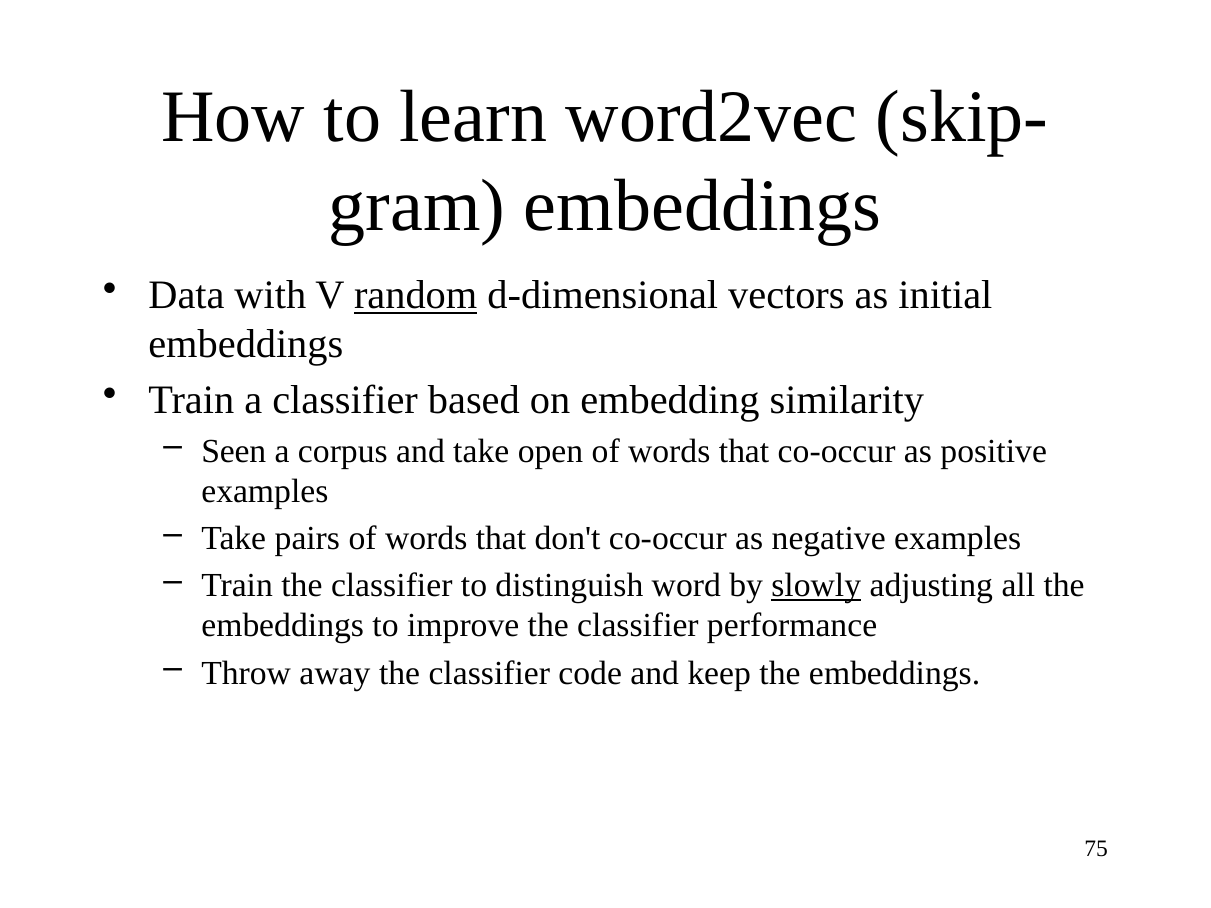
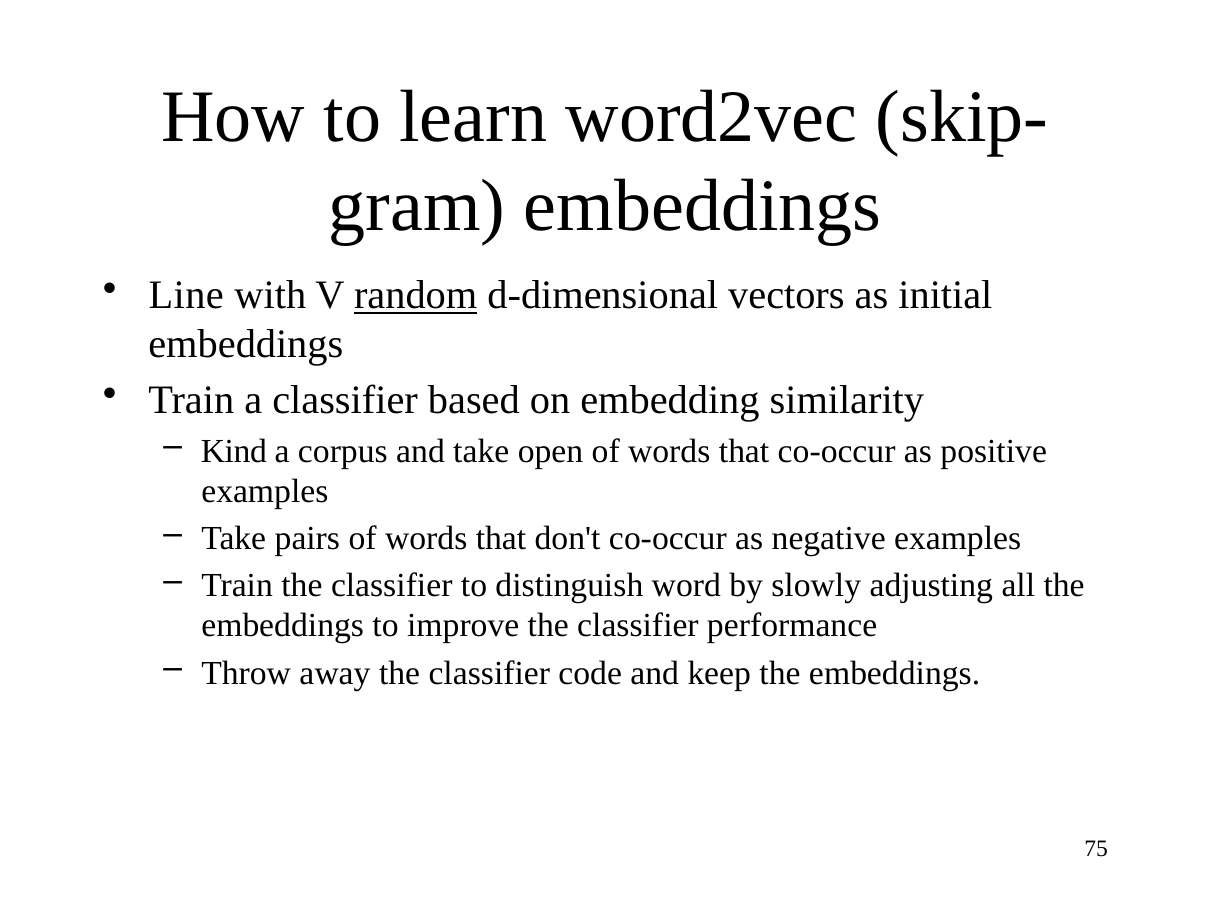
Data: Data -> Line
Seen: Seen -> Kind
slowly underline: present -> none
